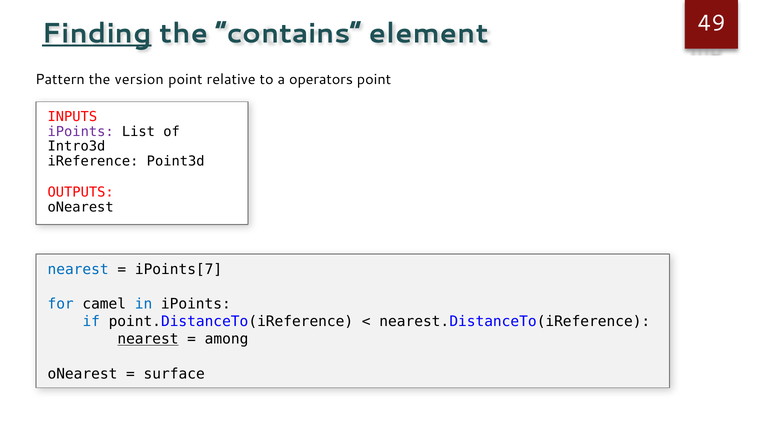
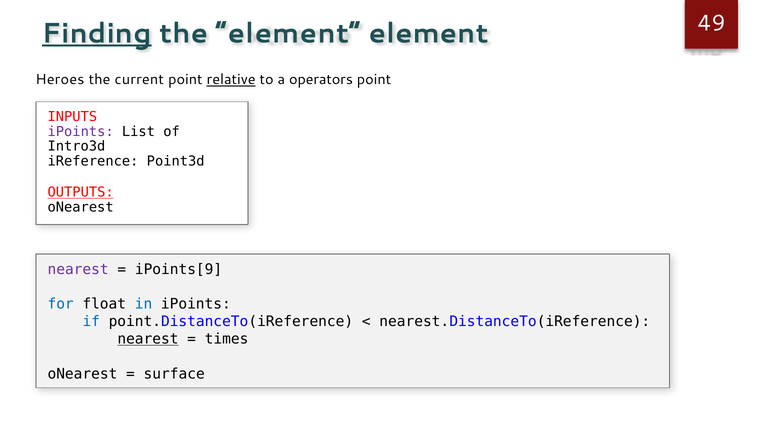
the contains: contains -> element
Pattern: Pattern -> Heroes
version: version -> current
relative underline: none -> present
OUTPUTS underline: none -> present
nearest at (78, 270) colour: blue -> purple
iPoints[7: iPoints[7 -> iPoints[9
camel: camel -> float
among: among -> times
